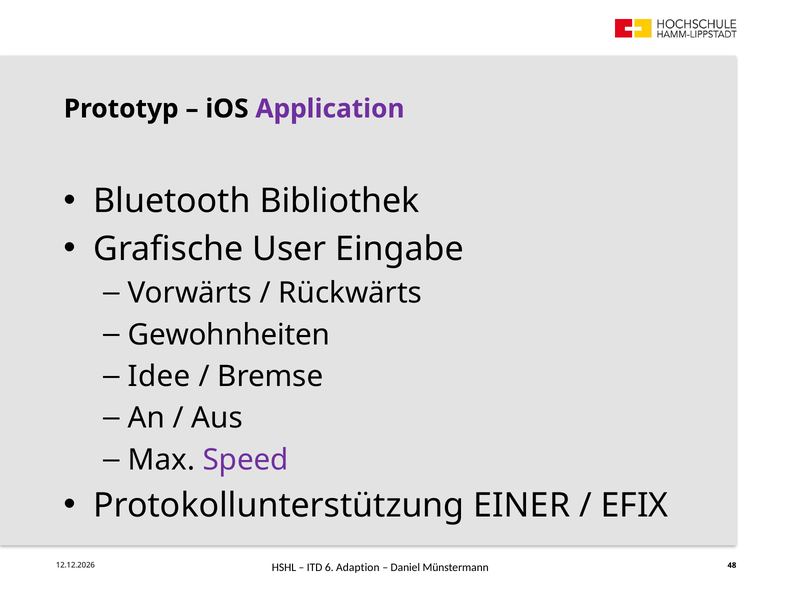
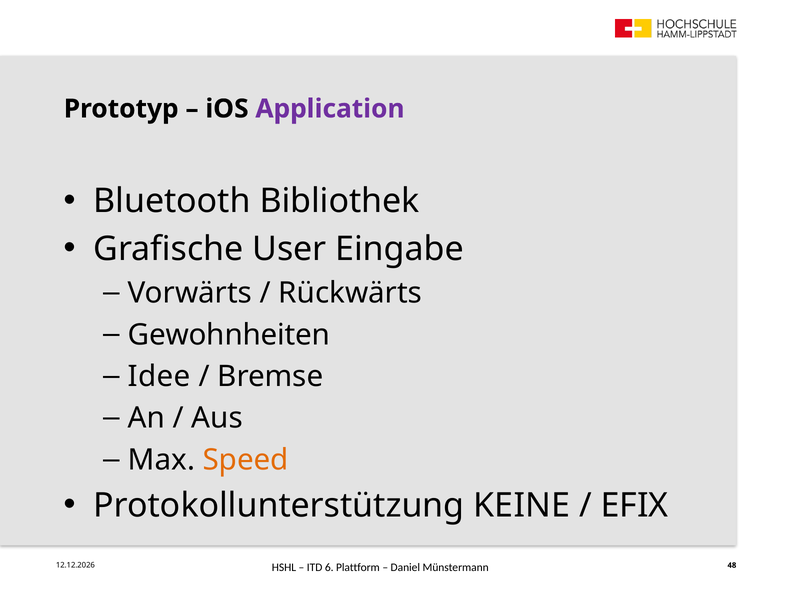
Speed colour: purple -> orange
EINER: EINER -> KEINE
Adaption: Adaption -> Plattform
